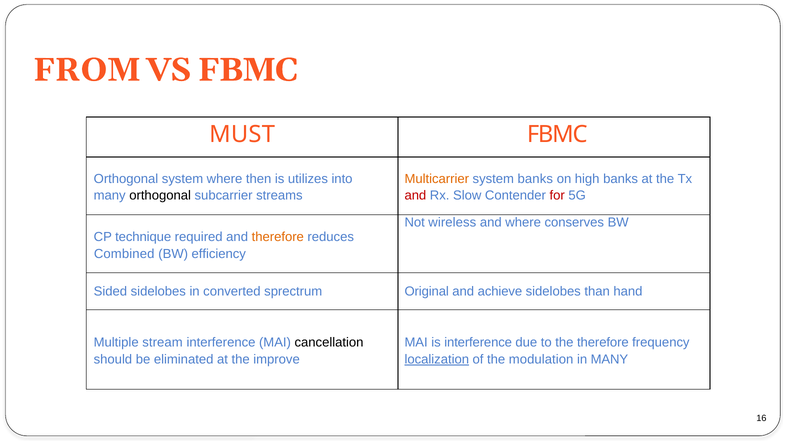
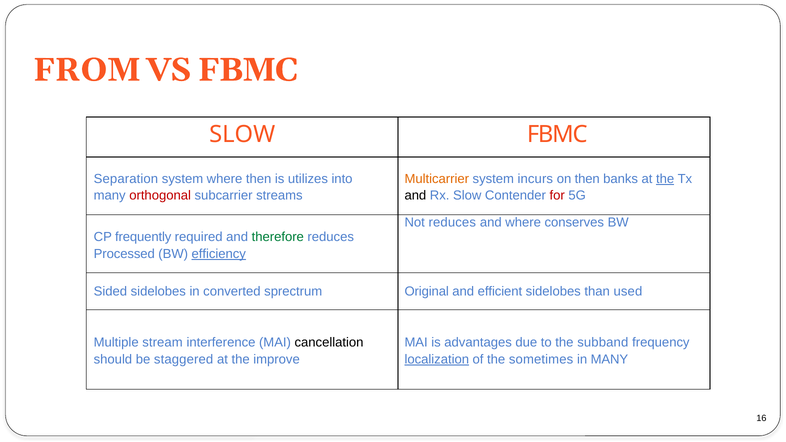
MUST at (242, 135): MUST -> SLOW
Orthogonal at (126, 179): Orthogonal -> Separation
system banks: banks -> incurs
on high: high -> then
the at (665, 179) underline: none -> present
orthogonal at (160, 195) colour: black -> red
and at (415, 195) colour: red -> black
Not wireless: wireless -> reduces
technique: technique -> frequently
therefore at (278, 237) colour: orange -> green
Combined: Combined -> Processed
efficiency underline: none -> present
achieve: achieve -> efficient
hand: hand -> used
is interference: interference -> advantages
the therefore: therefore -> subband
eliminated: eliminated -> staggered
modulation: modulation -> sometimes
